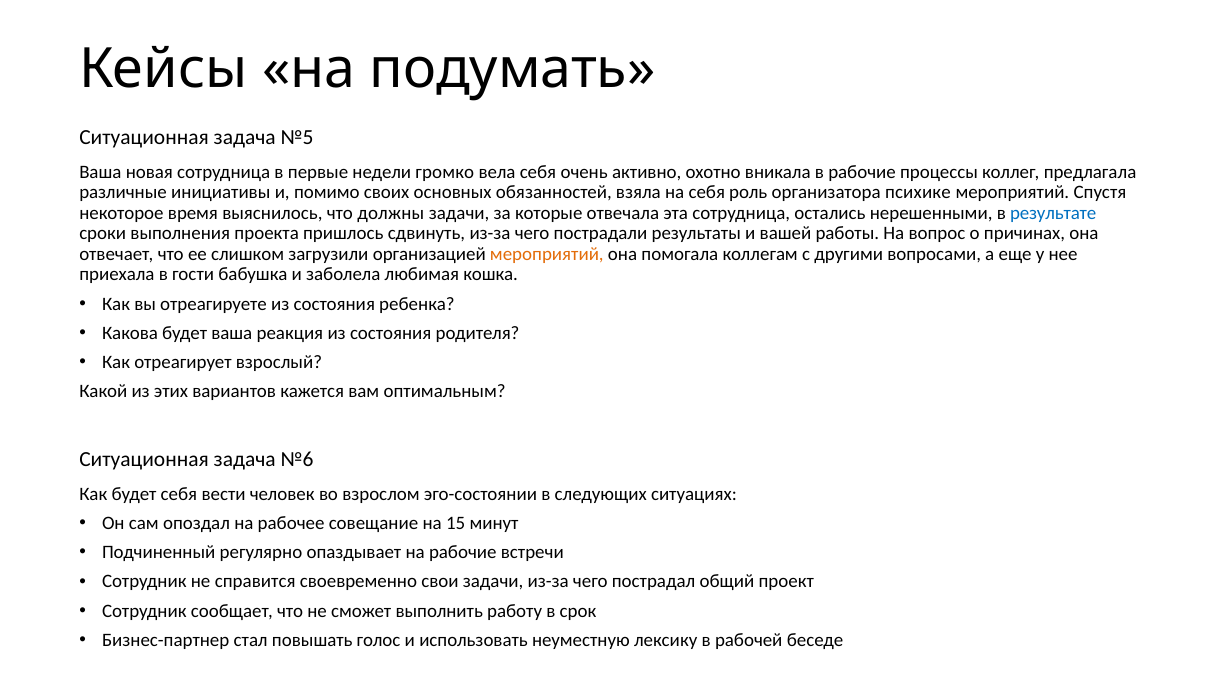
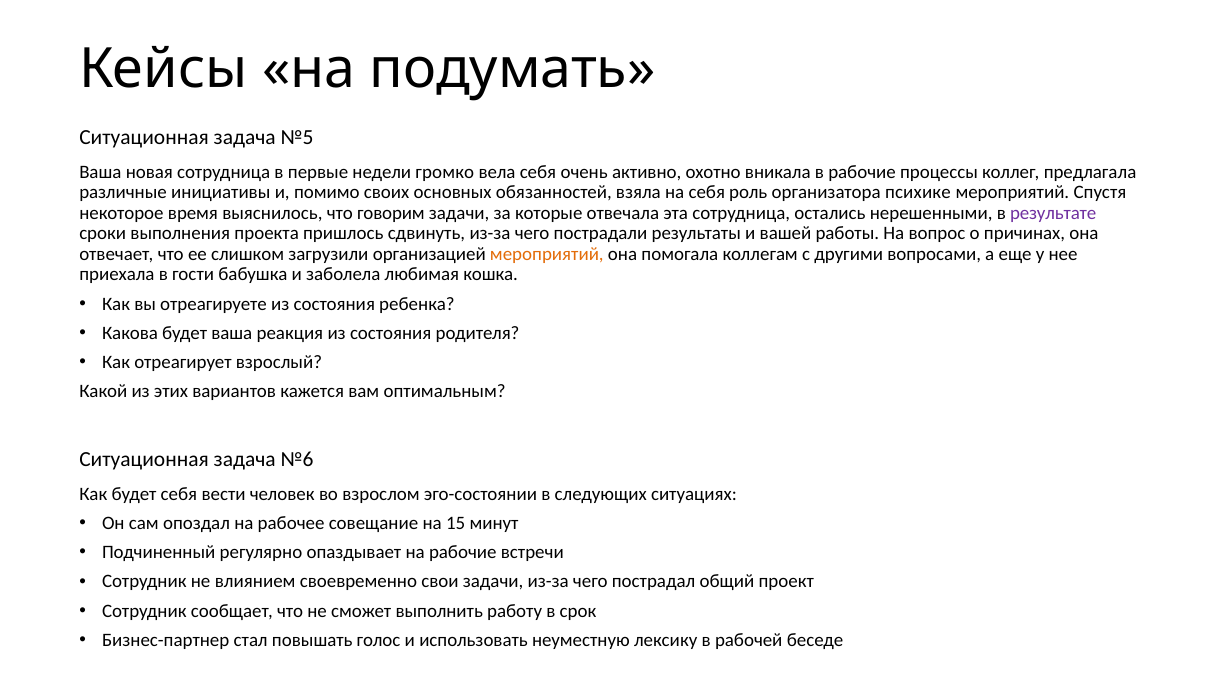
должны: должны -> говорим
результате colour: blue -> purple
справится: справится -> влиянием
